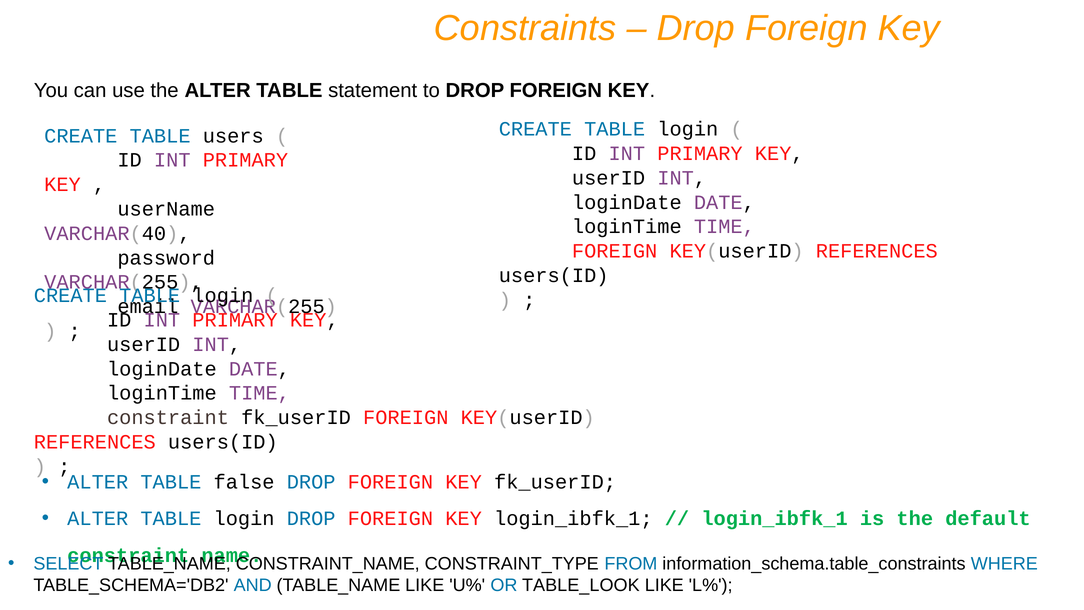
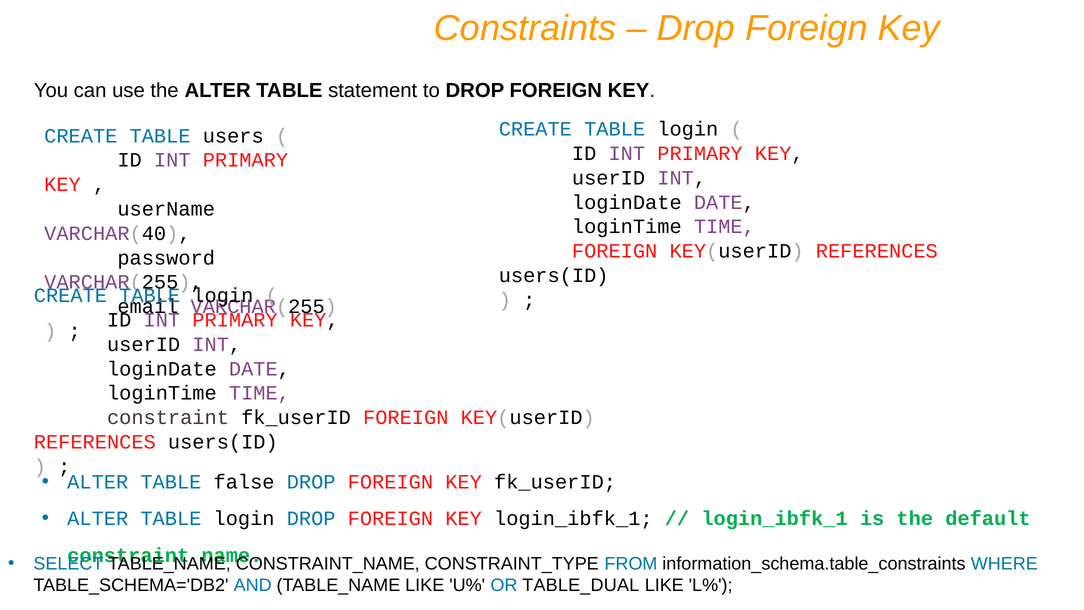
TABLE_LOOK: TABLE_LOOK -> TABLE_DUAL
